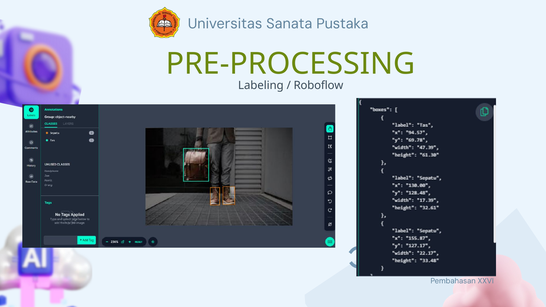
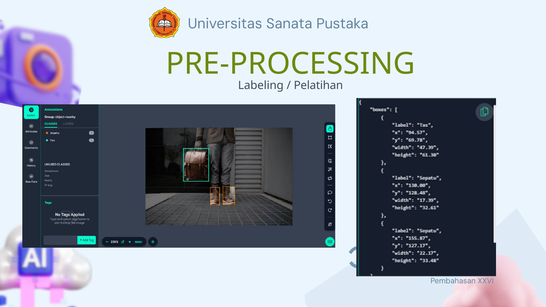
Roboflow: Roboflow -> Pelatihan
